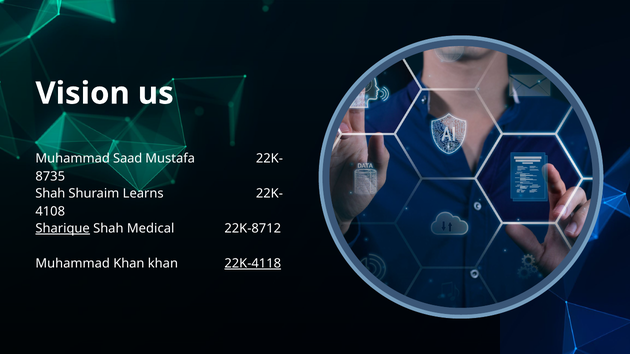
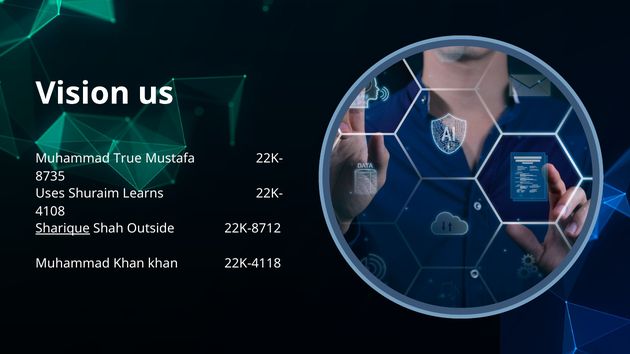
Saad: Saad -> True
Shah at (50, 194): Shah -> Uses
Medical: Medical -> Outside
22K-4118 underline: present -> none
